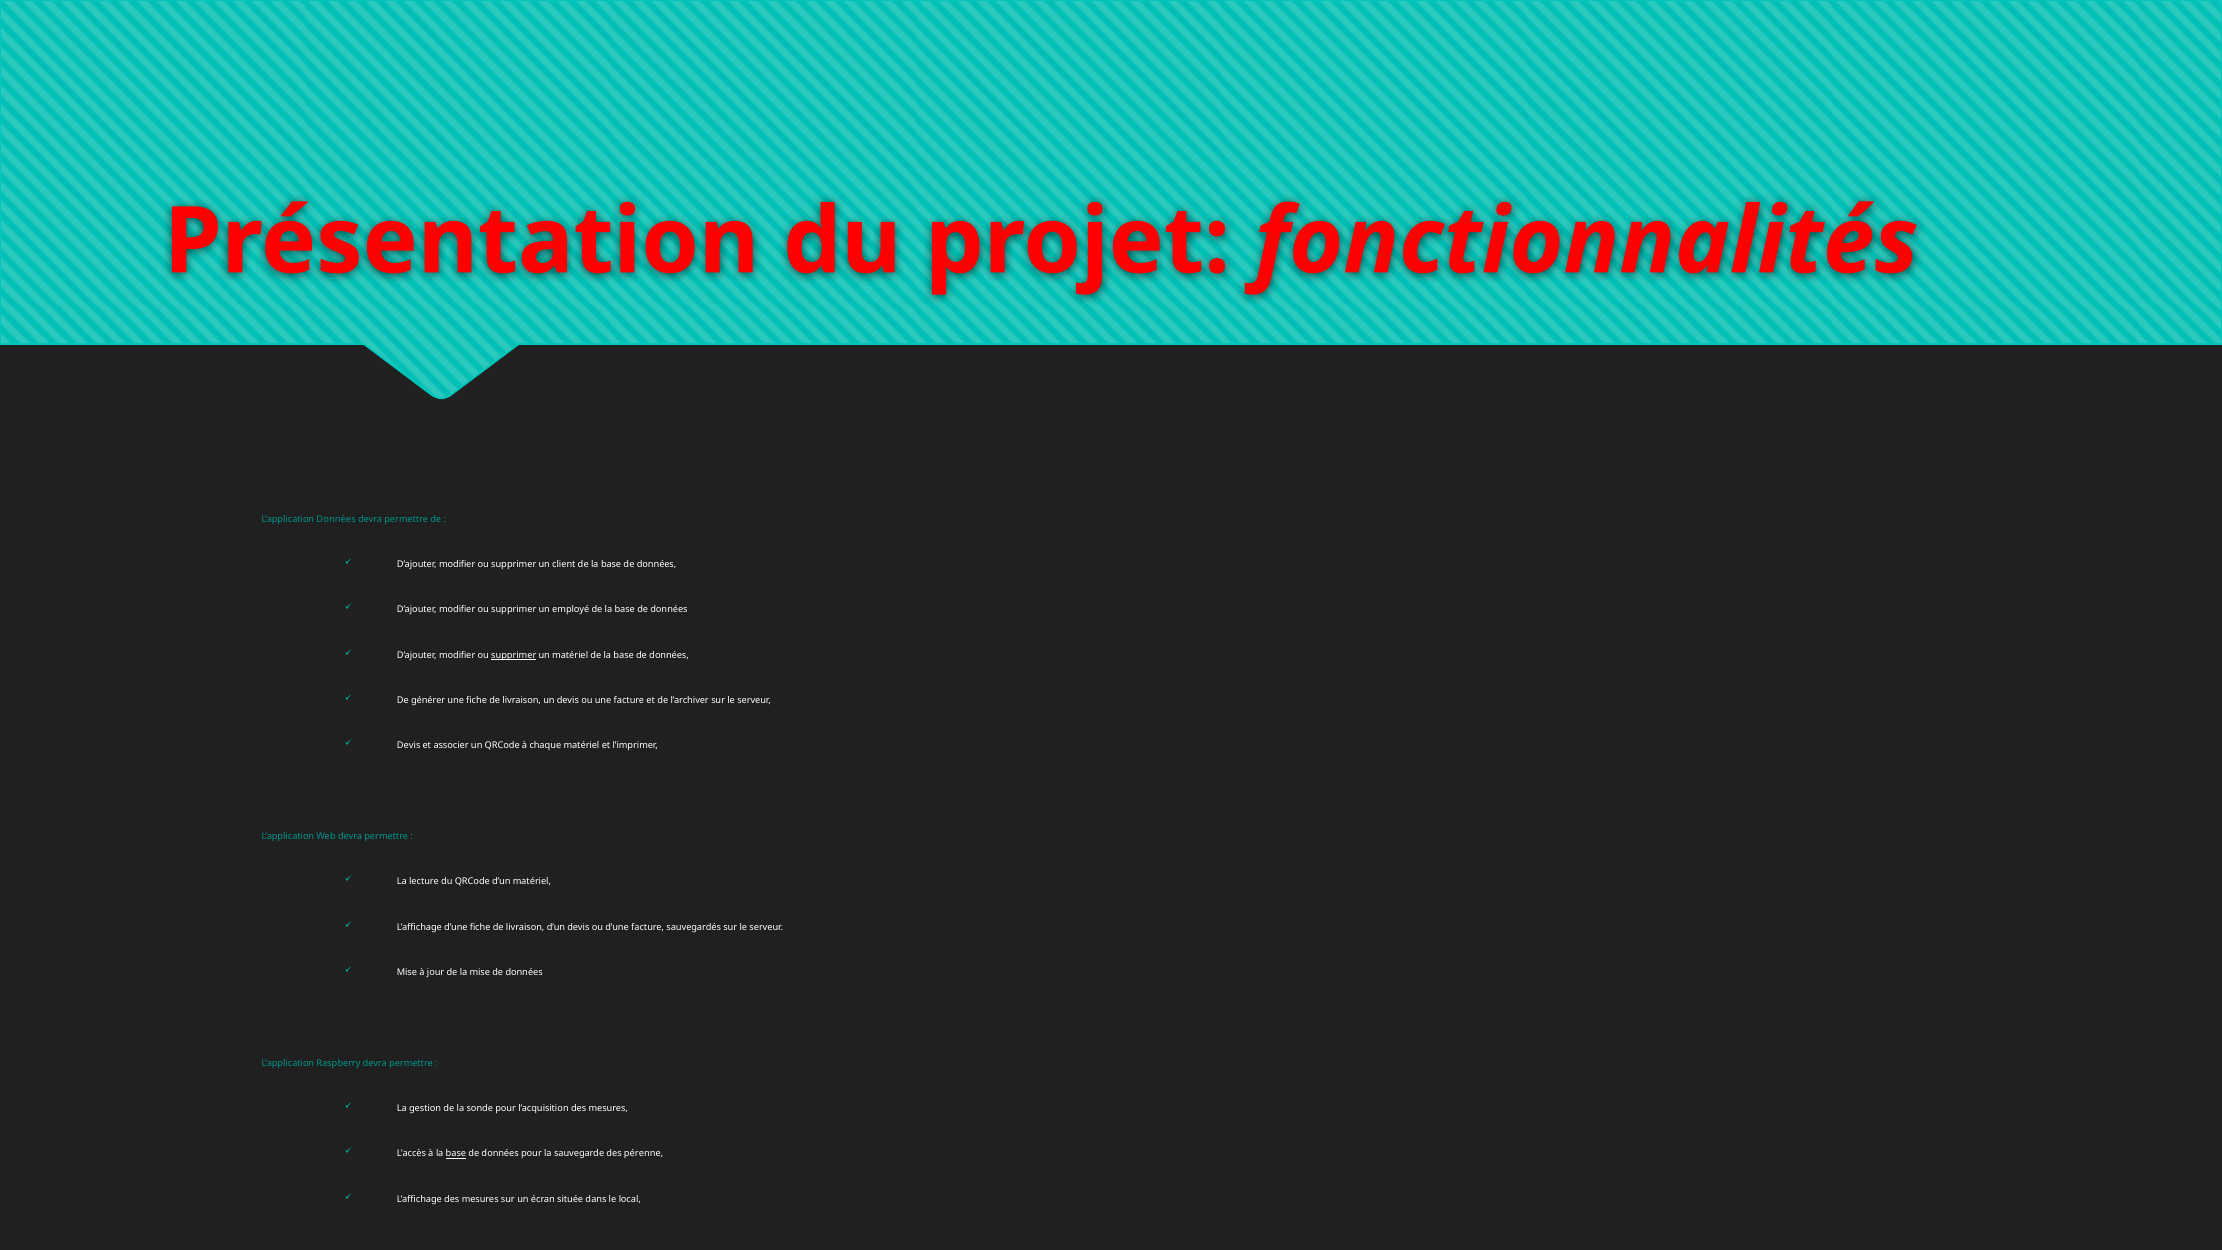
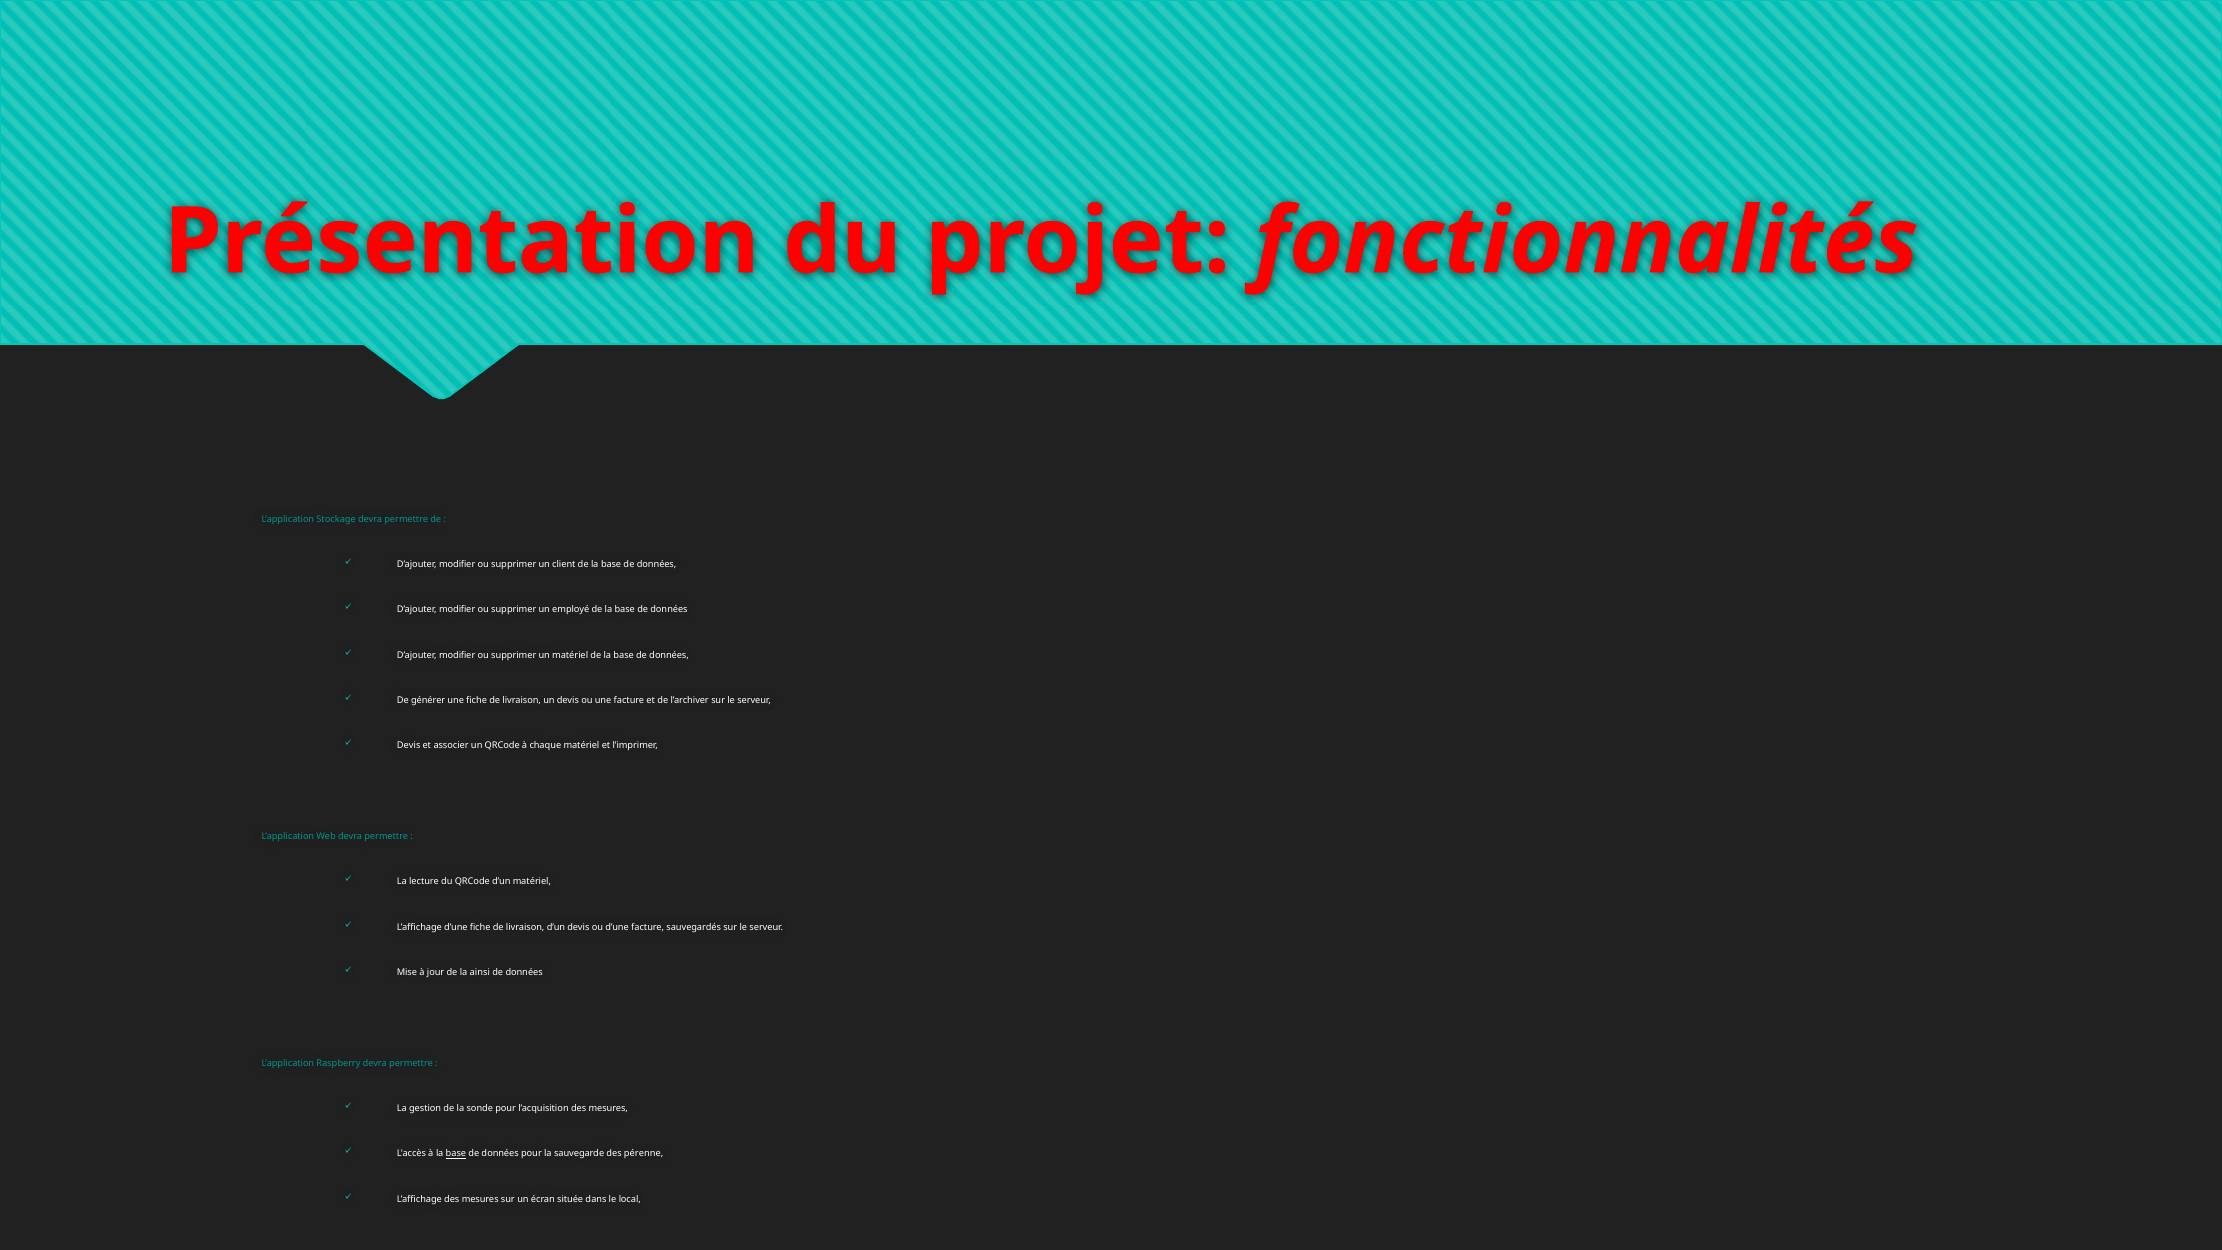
L’application Données: Données -> Stockage
supprimer at (514, 655) underline: present -> none
la mise: mise -> ainsi
